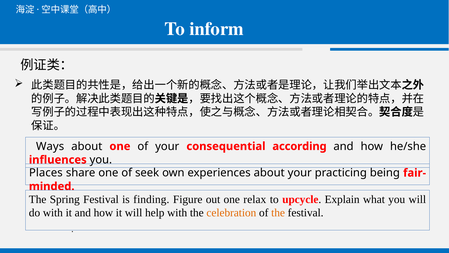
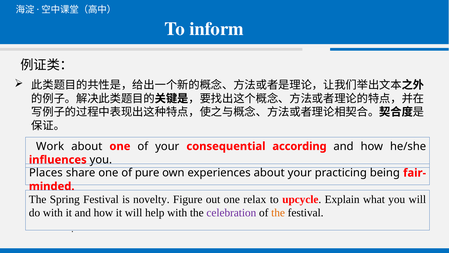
Ways: Ways -> Work
seek: seek -> pure
finding: finding -> novelty
celebration colour: orange -> purple
